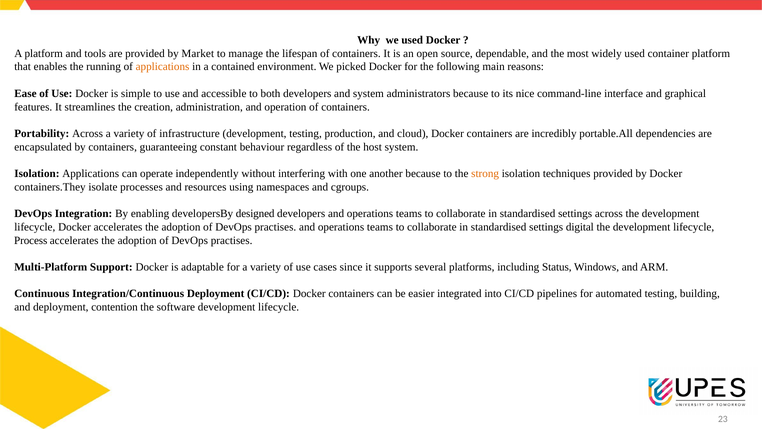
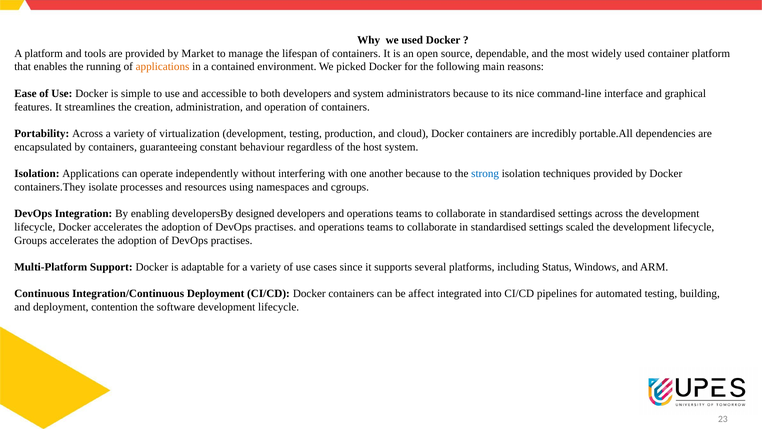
infrastructure: infrastructure -> virtualization
strong colour: orange -> blue
digital: digital -> scaled
Process: Process -> Groups
easier: easier -> affect
